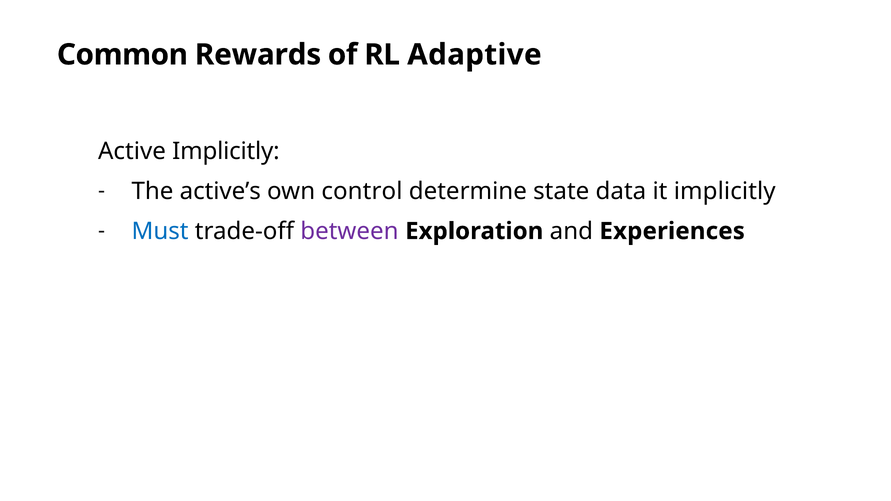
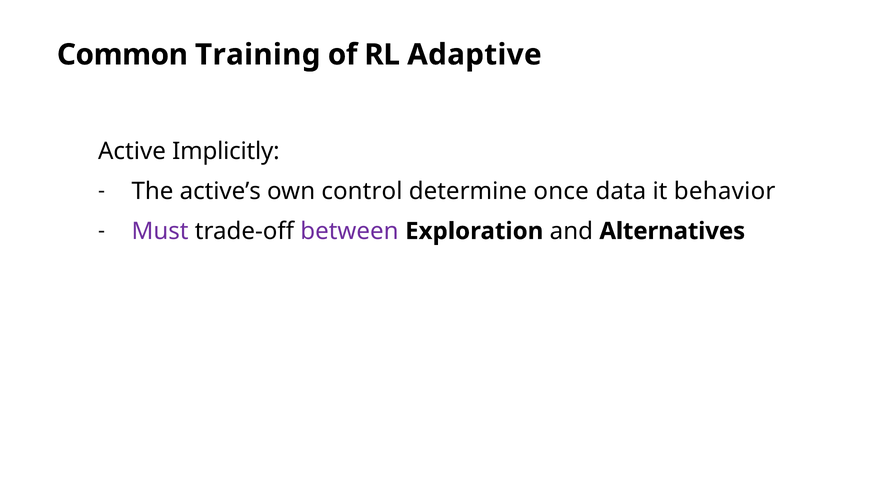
Rewards: Rewards -> Training
state: state -> once
it implicitly: implicitly -> behavior
Must colour: blue -> purple
Experiences: Experiences -> Alternatives
